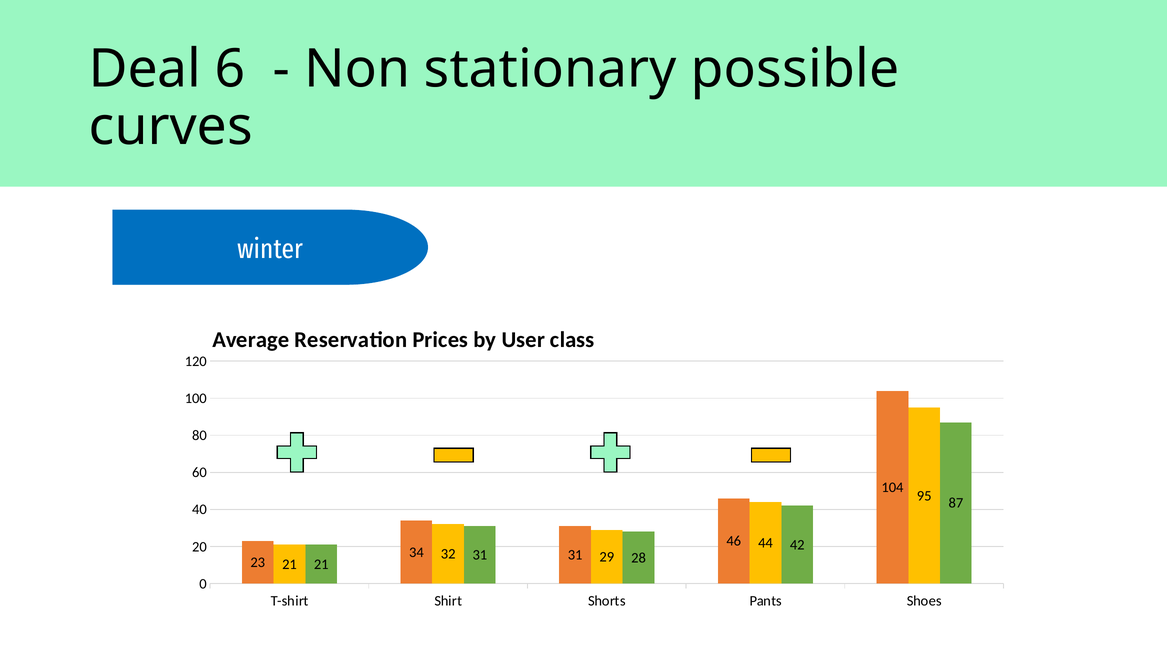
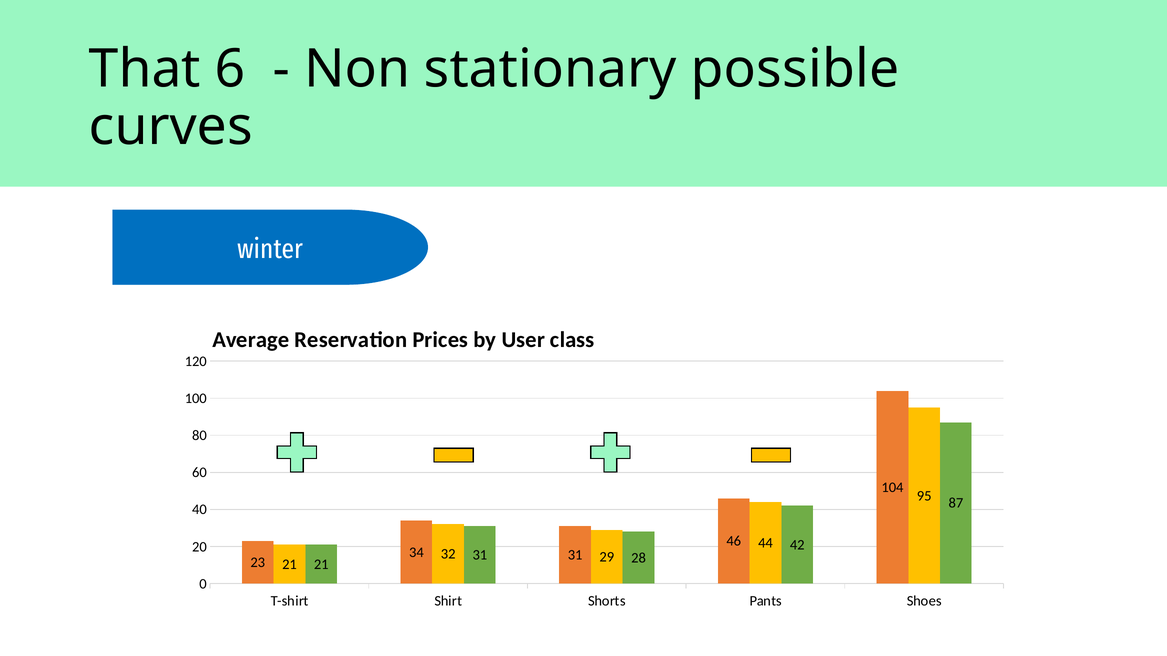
Deal: Deal -> That
